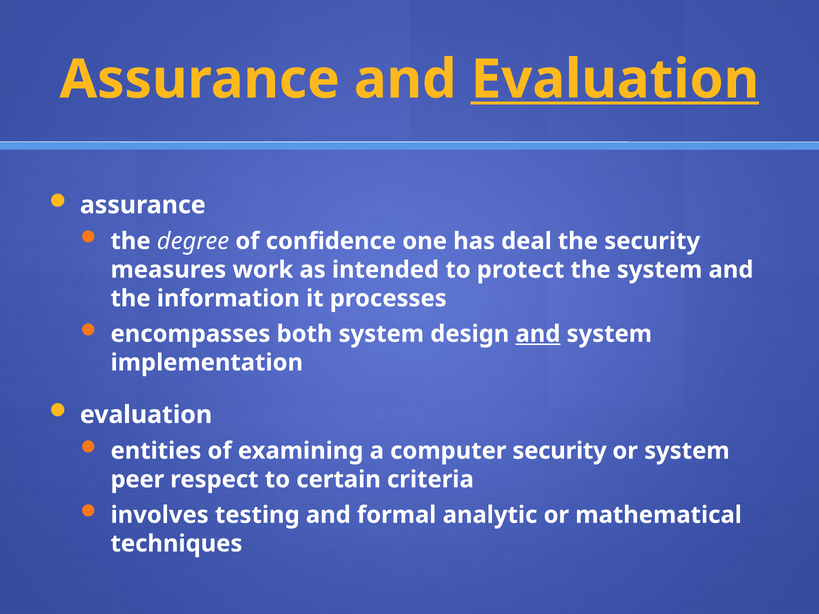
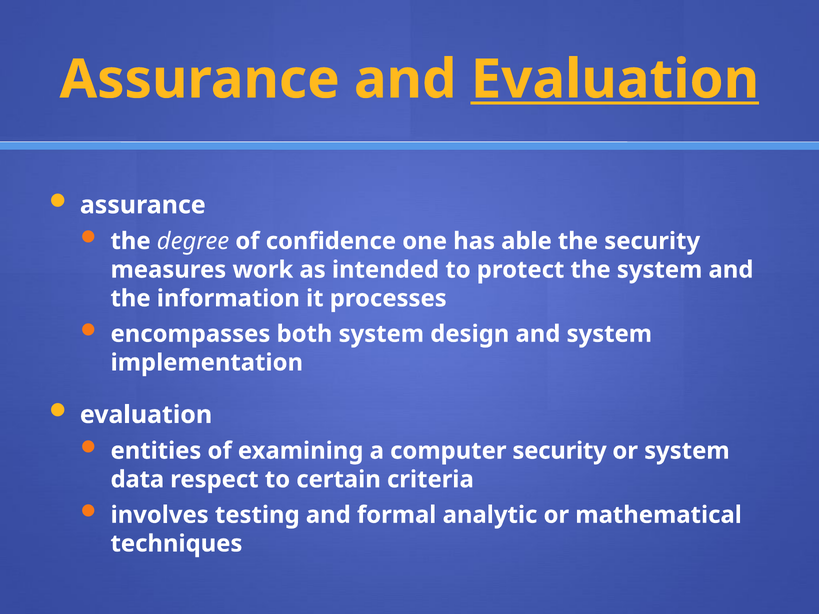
deal: deal -> able
and at (538, 334) underline: present -> none
peer: peer -> data
